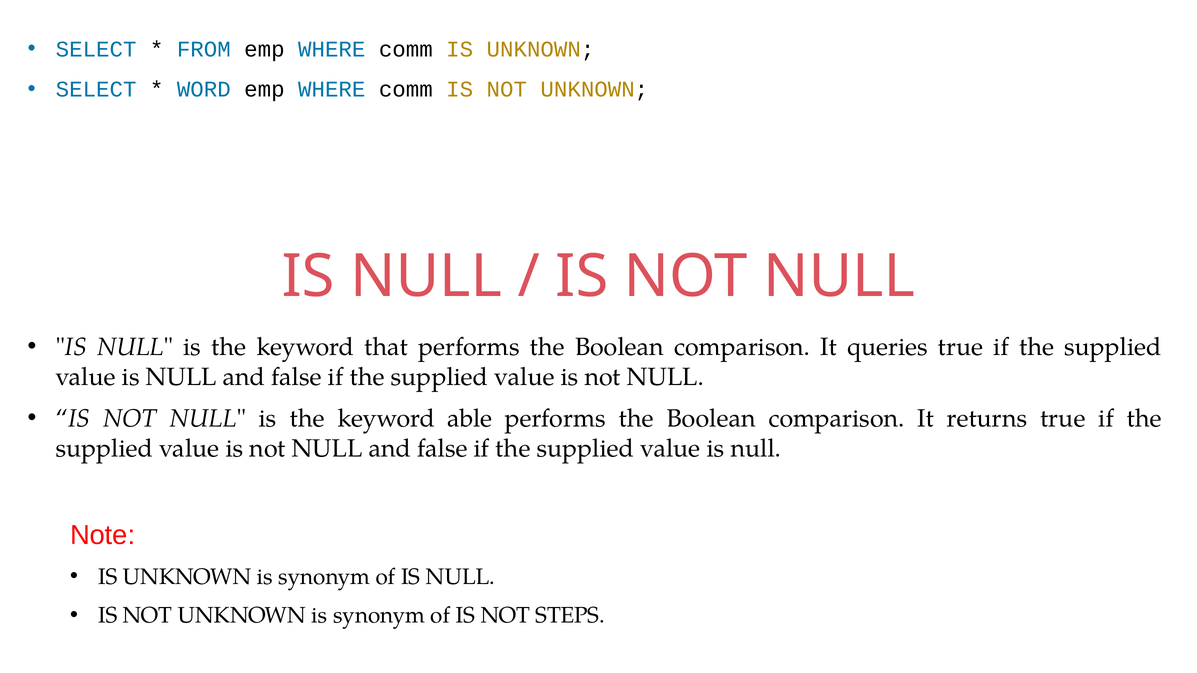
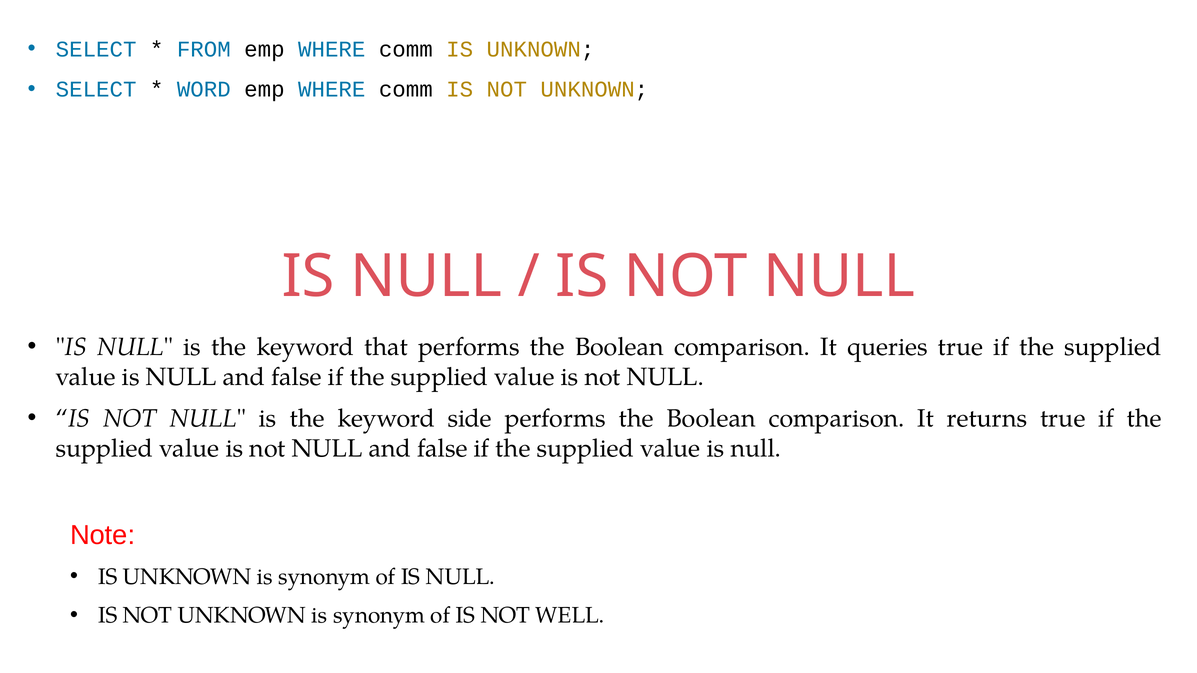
able: able -> side
STEPS: STEPS -> WELL
